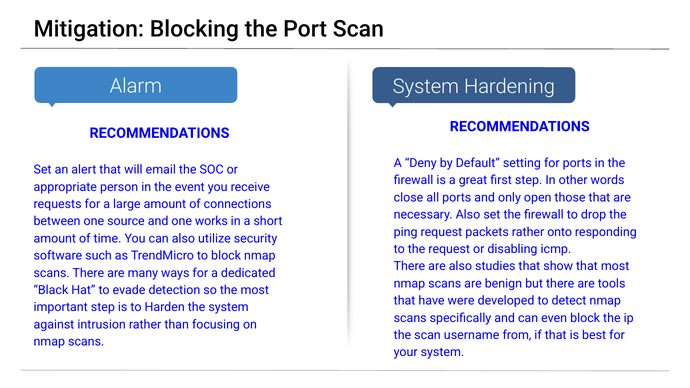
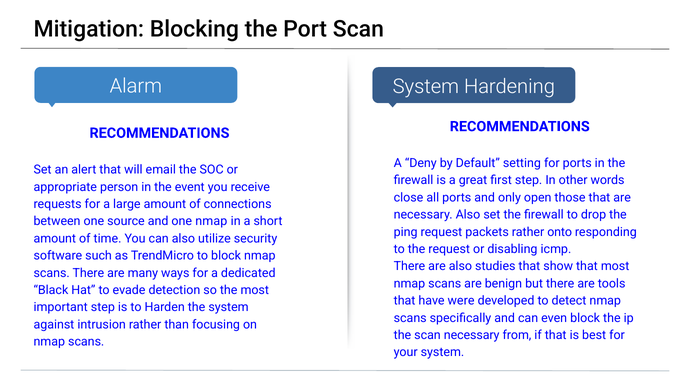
one works: works -> nmap
scan username: username -> necessary
